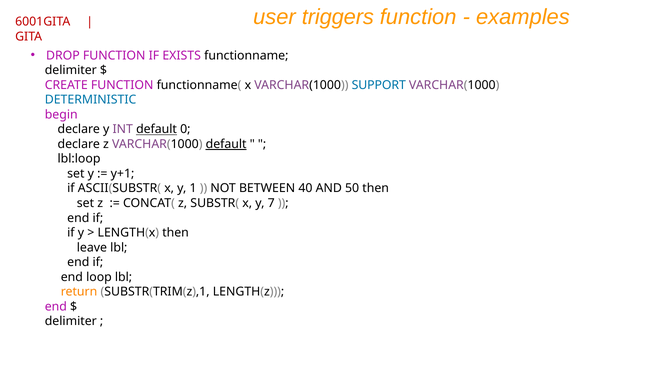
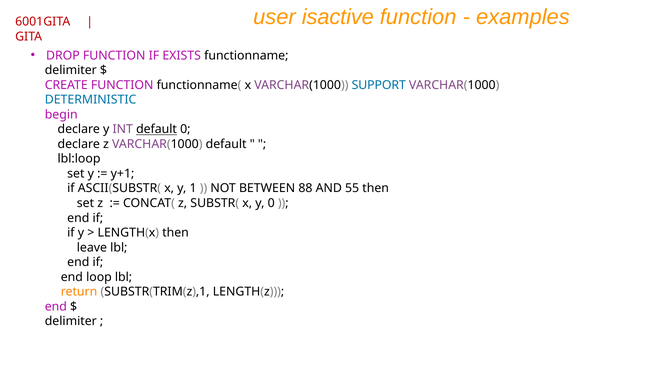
triggers: triggers -> isactive
default at (226, 144) underline: present -> none
40: 40 -> 88
50: 50 -> 55
y 7: 7 -> 0
